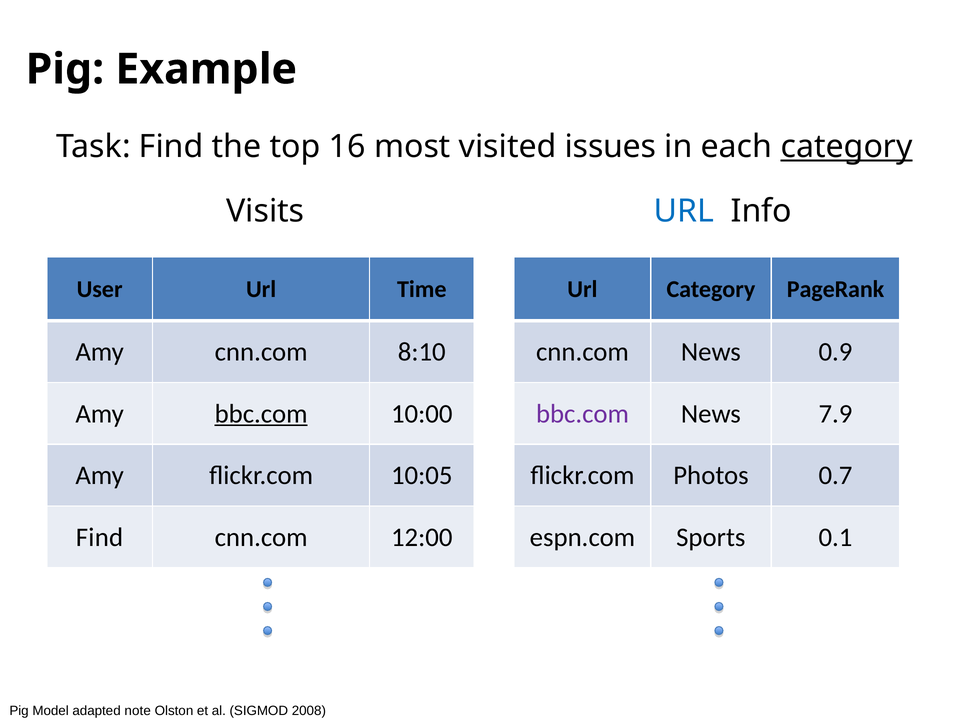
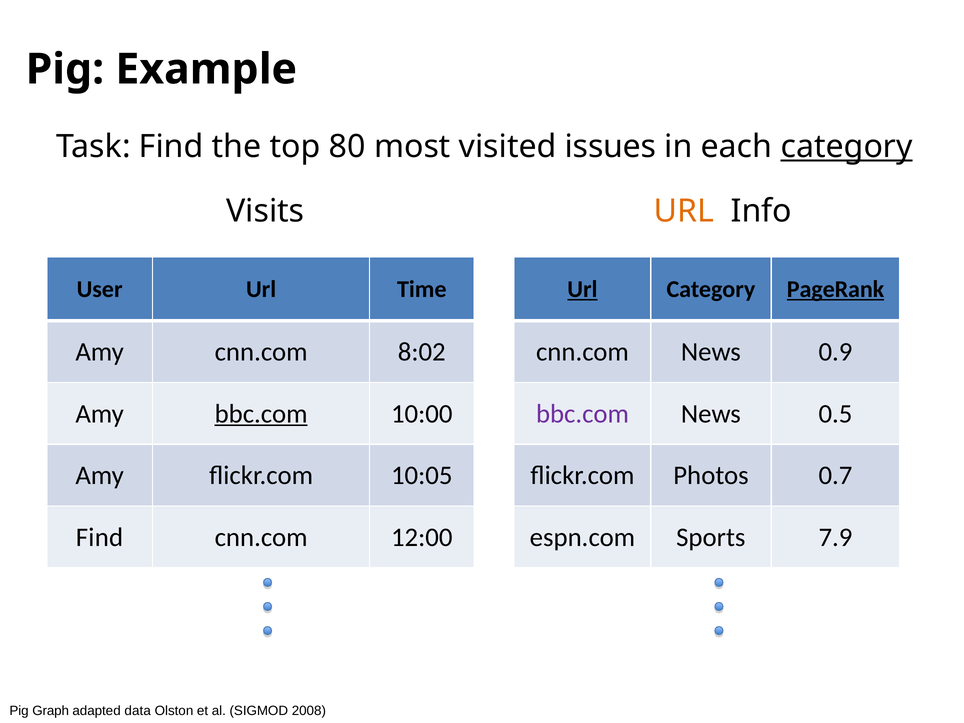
16: 16 -> 80
URL at (684, 211) colour: blue -> orange
Url at (582, 289) underline: none -> present
PageRank underline: none -> present
8:10: 8:10 -> 8:02
7.9: 7.9 -> 0.5
0.1: 0.1 -> 7.9
Model: Model -> Graph
note: note -> data
